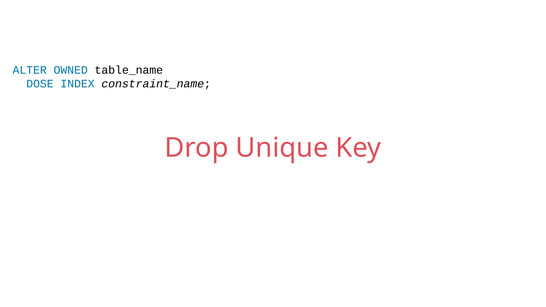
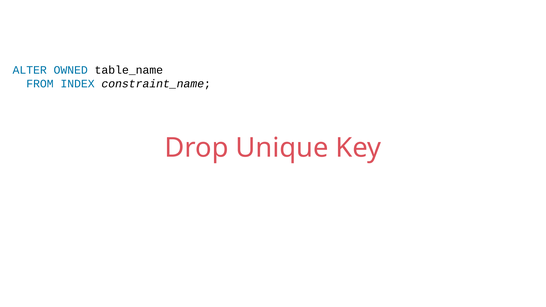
DOSE: DOSE -> FROM
